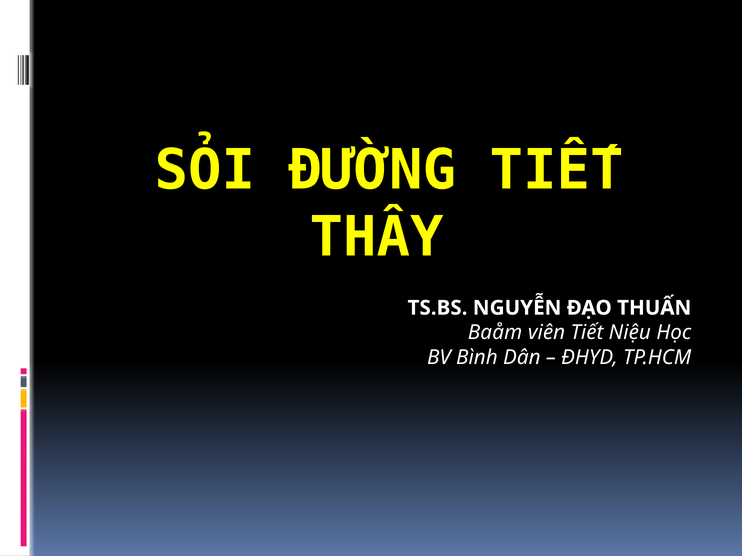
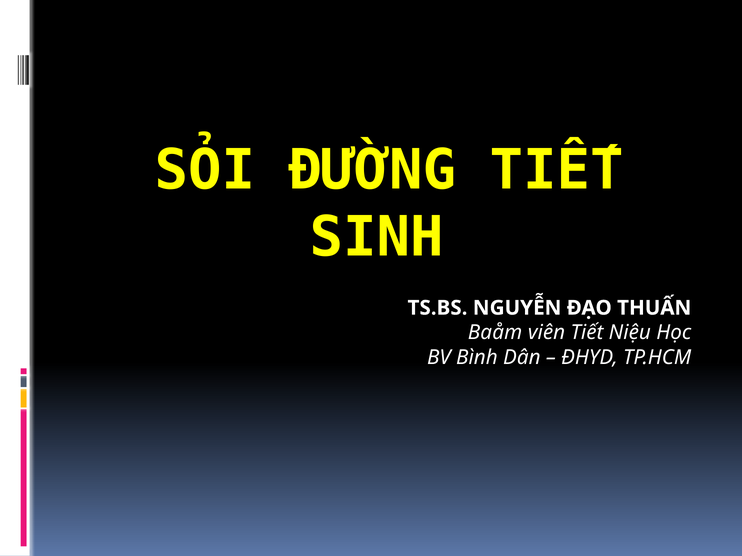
THẤY: THẤY -> SINH
